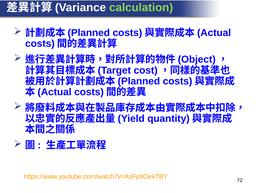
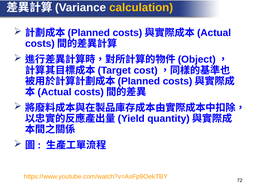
calculation colour: light green -> yellow
